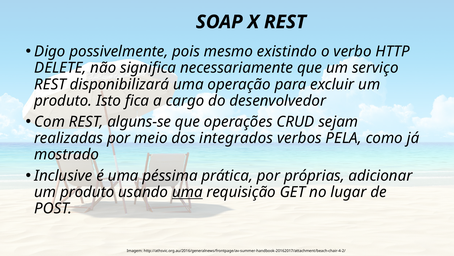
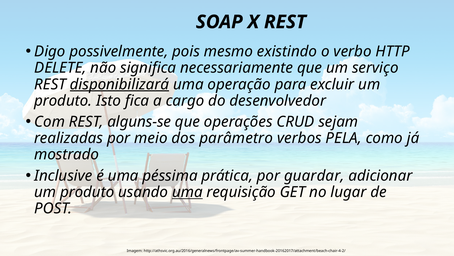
disponibilizará underline: none -> present
integrados: integrados -> parâmetro
próprias: próprias -> guardar
